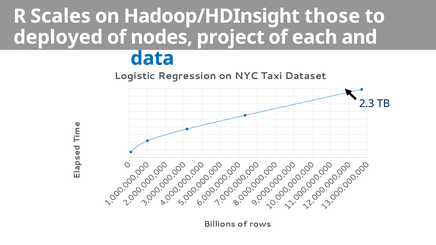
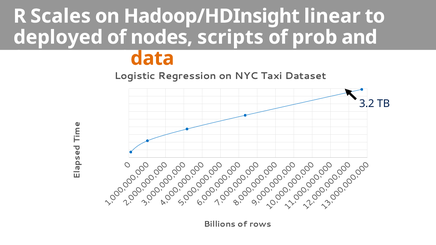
those: those -> linear
project: project -> scripts
each: each -> prob
data colour: blue -> orange
2.3: 2.3 -> 3.2
